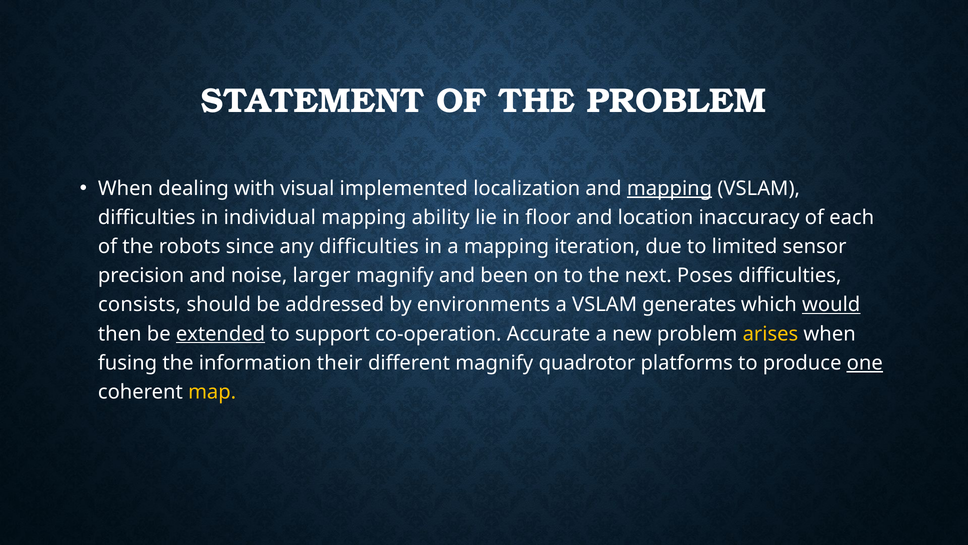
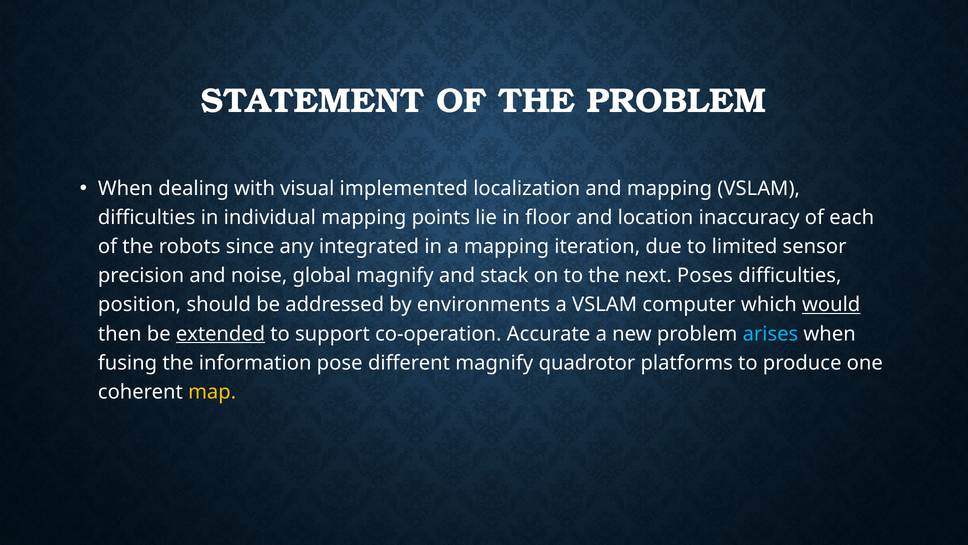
mapping at (670, 188) underline: present -> none
ability: ability -> points
any difficulties: difficulties -> integrated
larger: larger -> global
been: been -> stack
consists: consists -> position
generates: generates -> computer
arises colour: yellow -> light blue
their: their -> pose
one underline: present -> none
